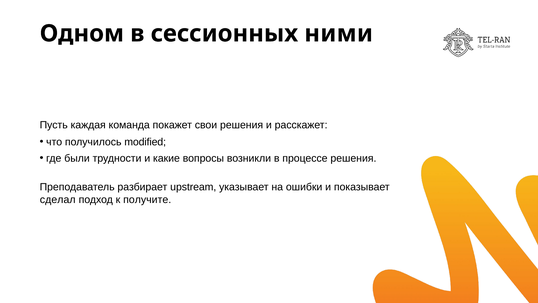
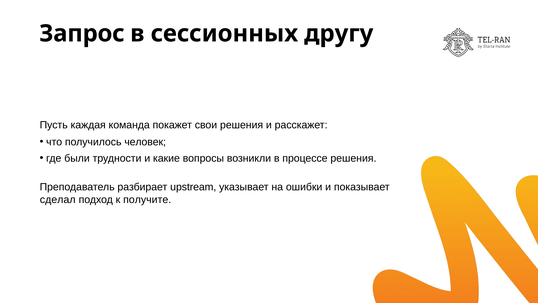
Одном: Одном -> Запрос
ними: ними -> другу
modified: modified -> человек
